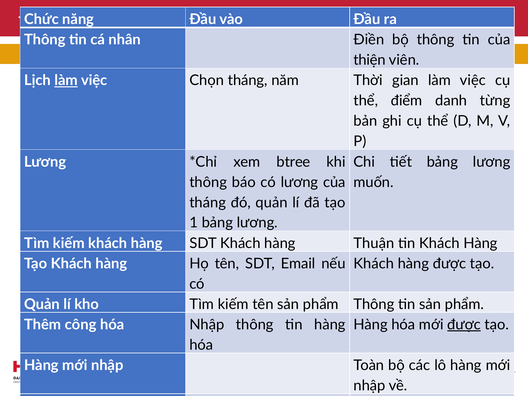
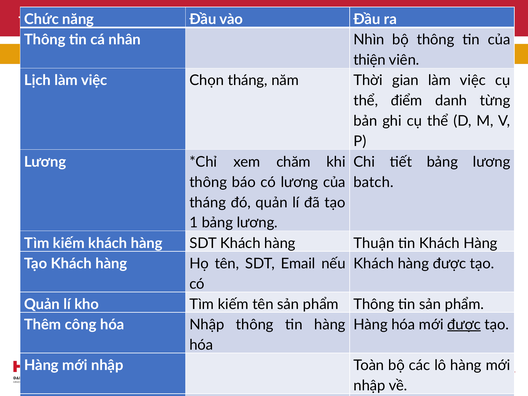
Điền: Điền -> Nhìn
làm at (66, 80) underline: present -> none
btree: btree -> chăm
muốn at (374, 182): muốn -> batch
